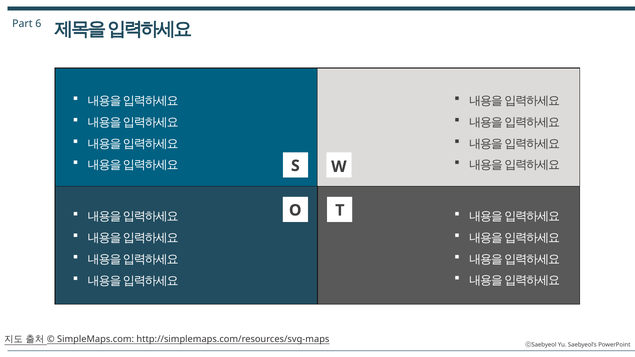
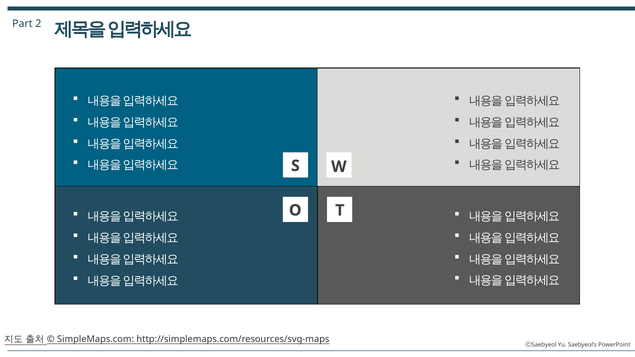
6: 6 -> 2
